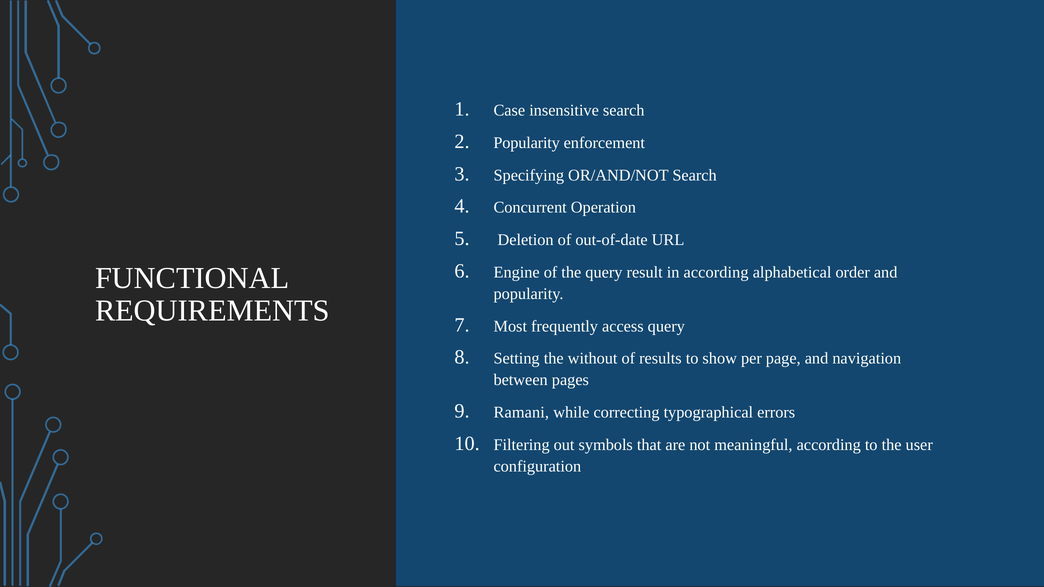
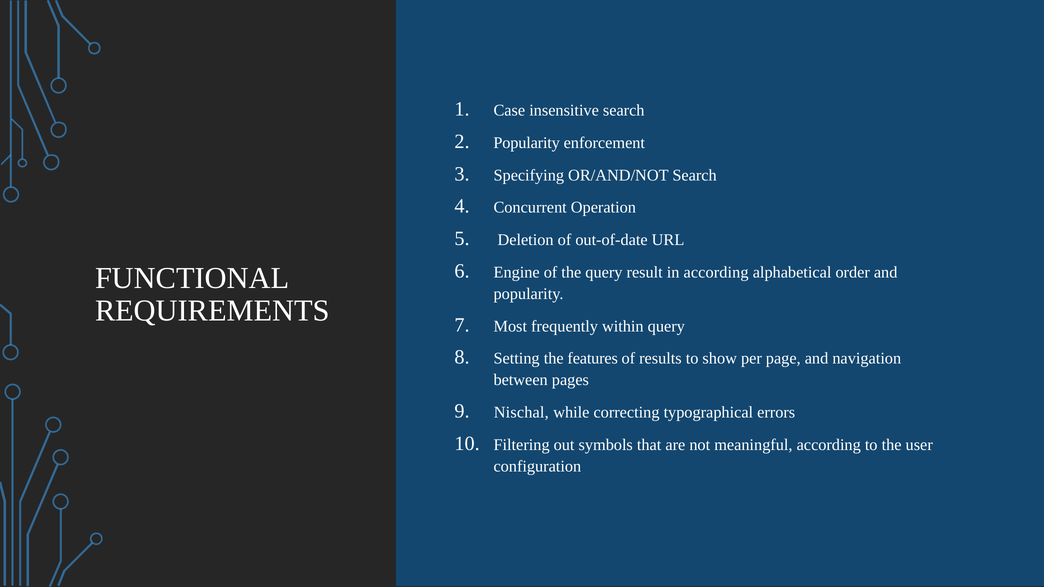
access: access -> within
without: without -> features
Ramani: Ramani -> Nischal
